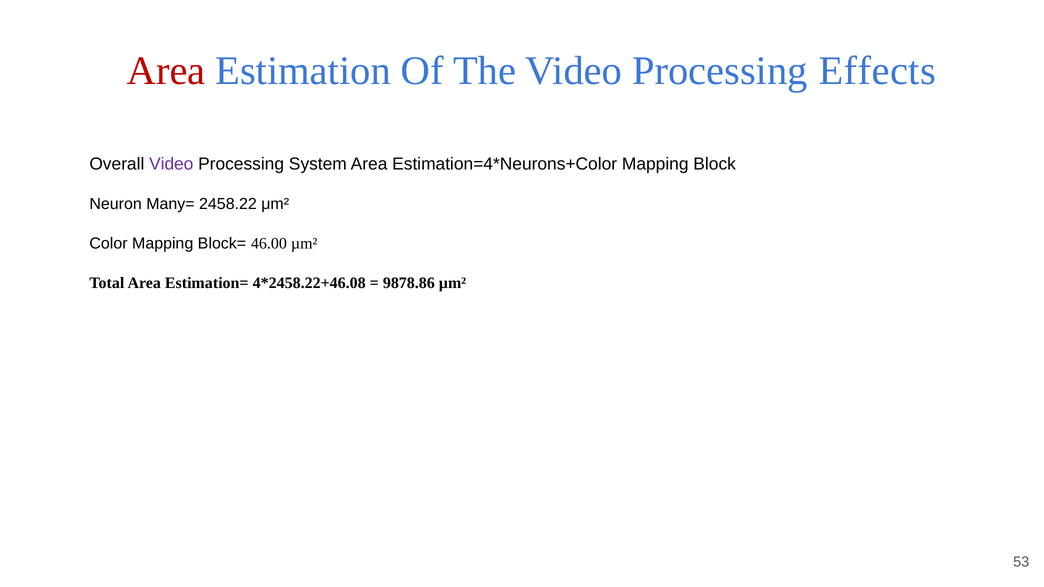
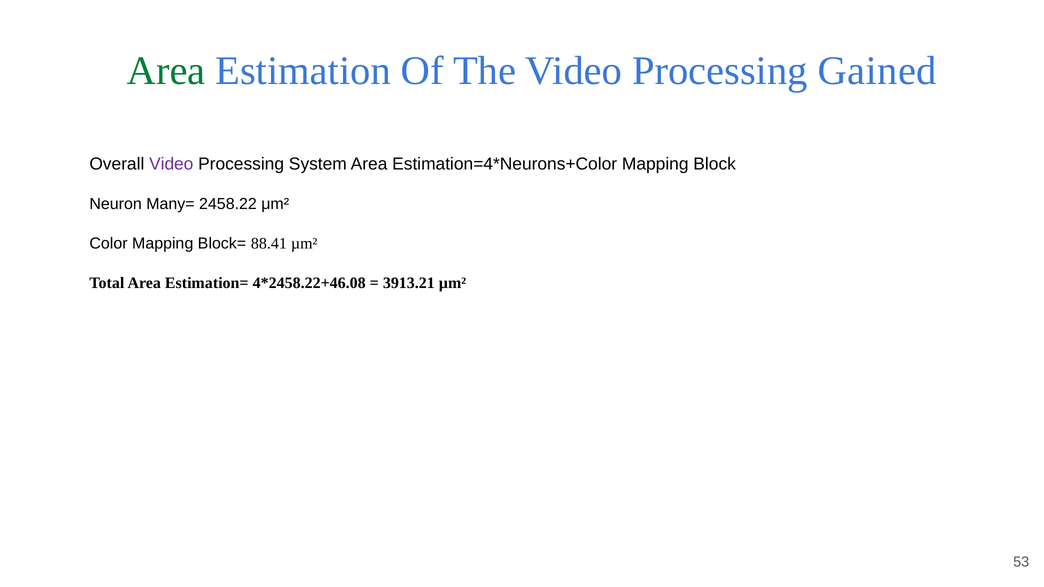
Area at (166, 71) colour: red -> green
Effects: Effects -> Gained
46.00: 46.00 -> 88.41
9878.86: 9878.86 -> 3913.21
